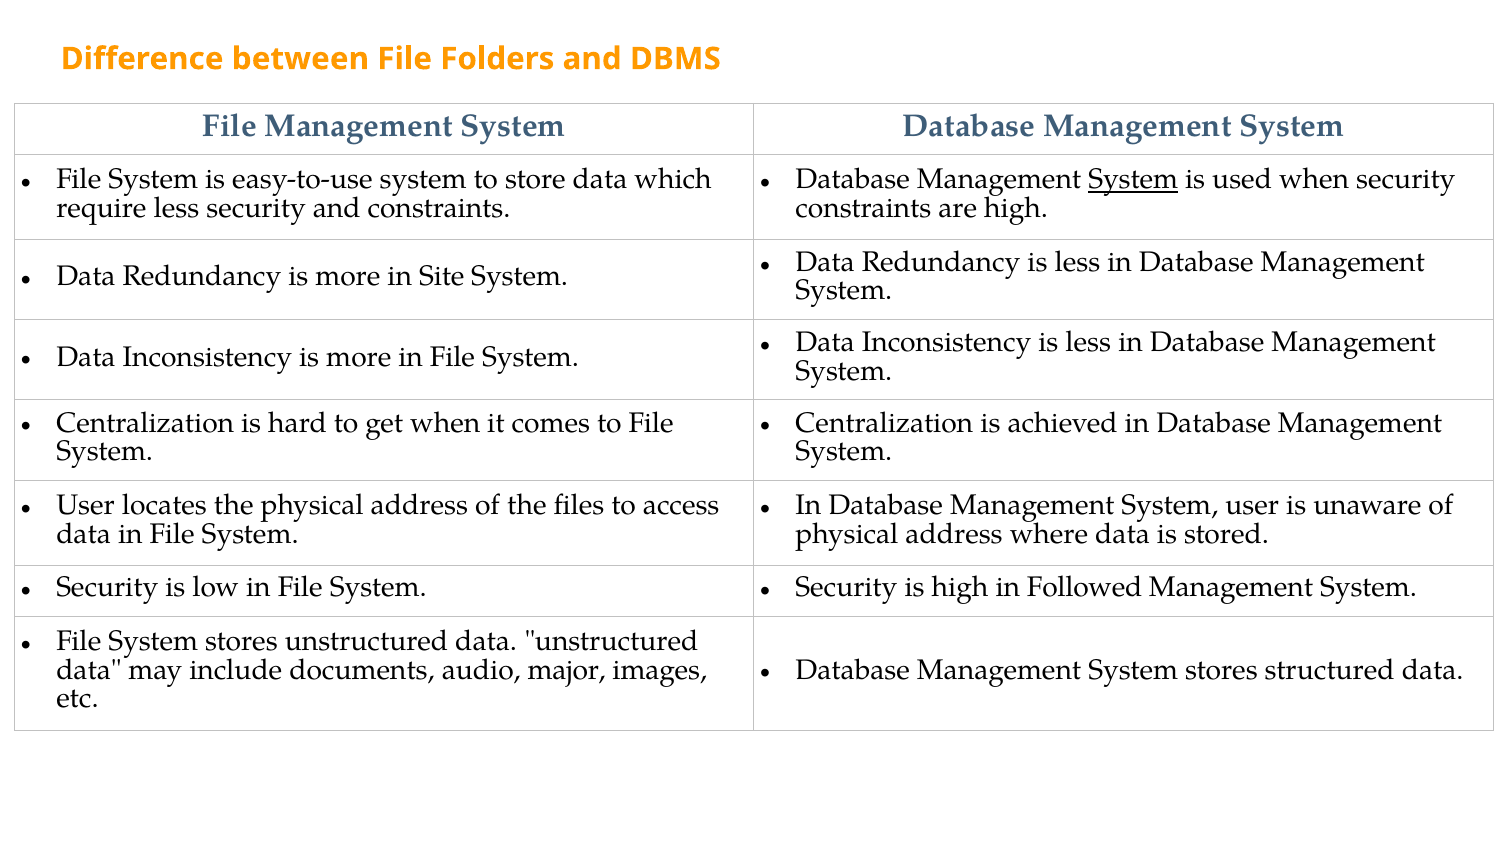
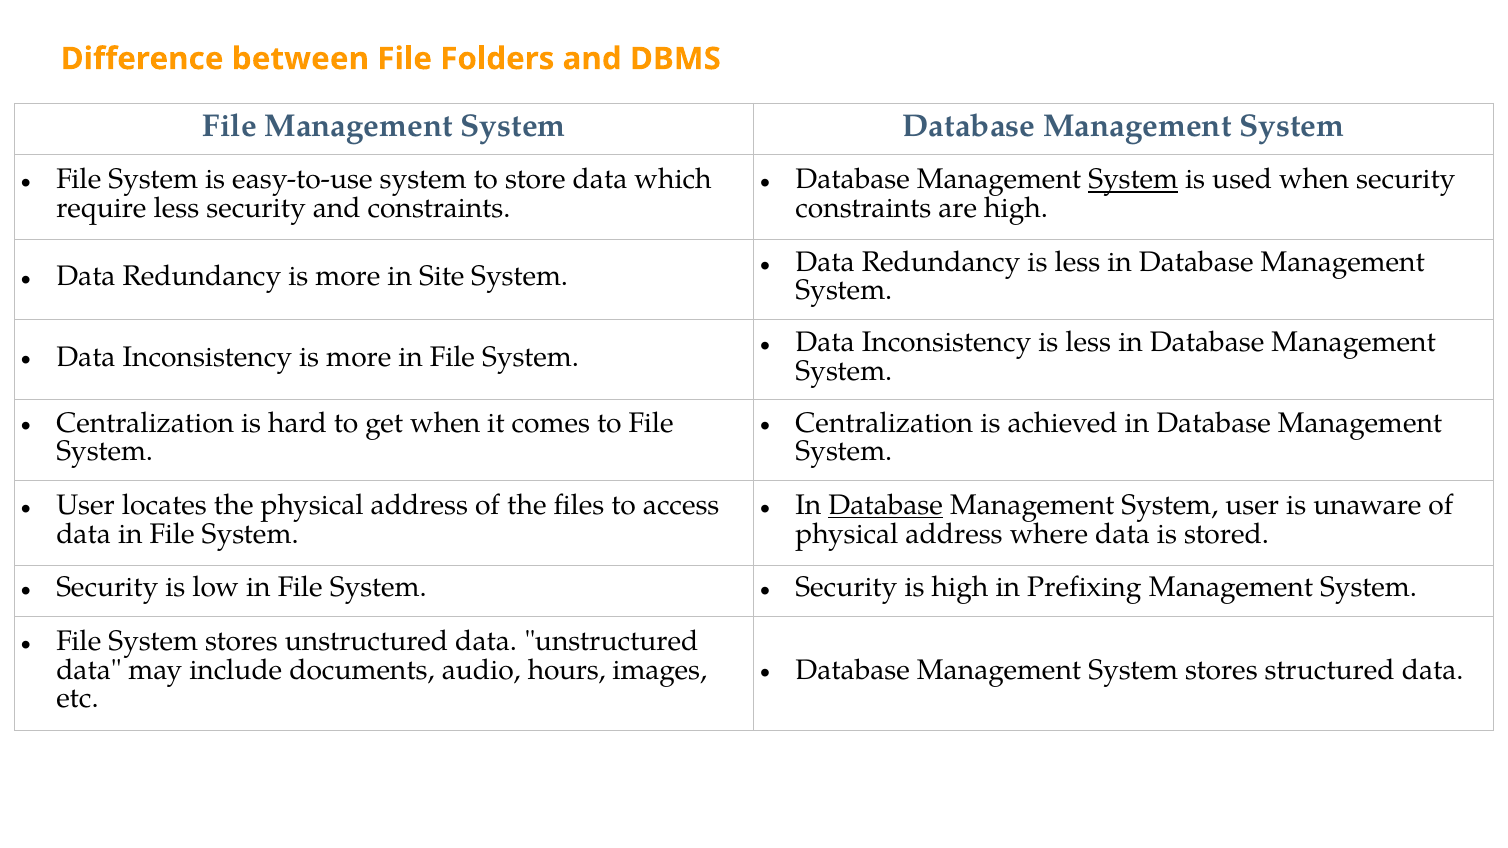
Database at (886, 506) underline: none -> present
Followed: Followed -> Prefixing
major: major -> hours
